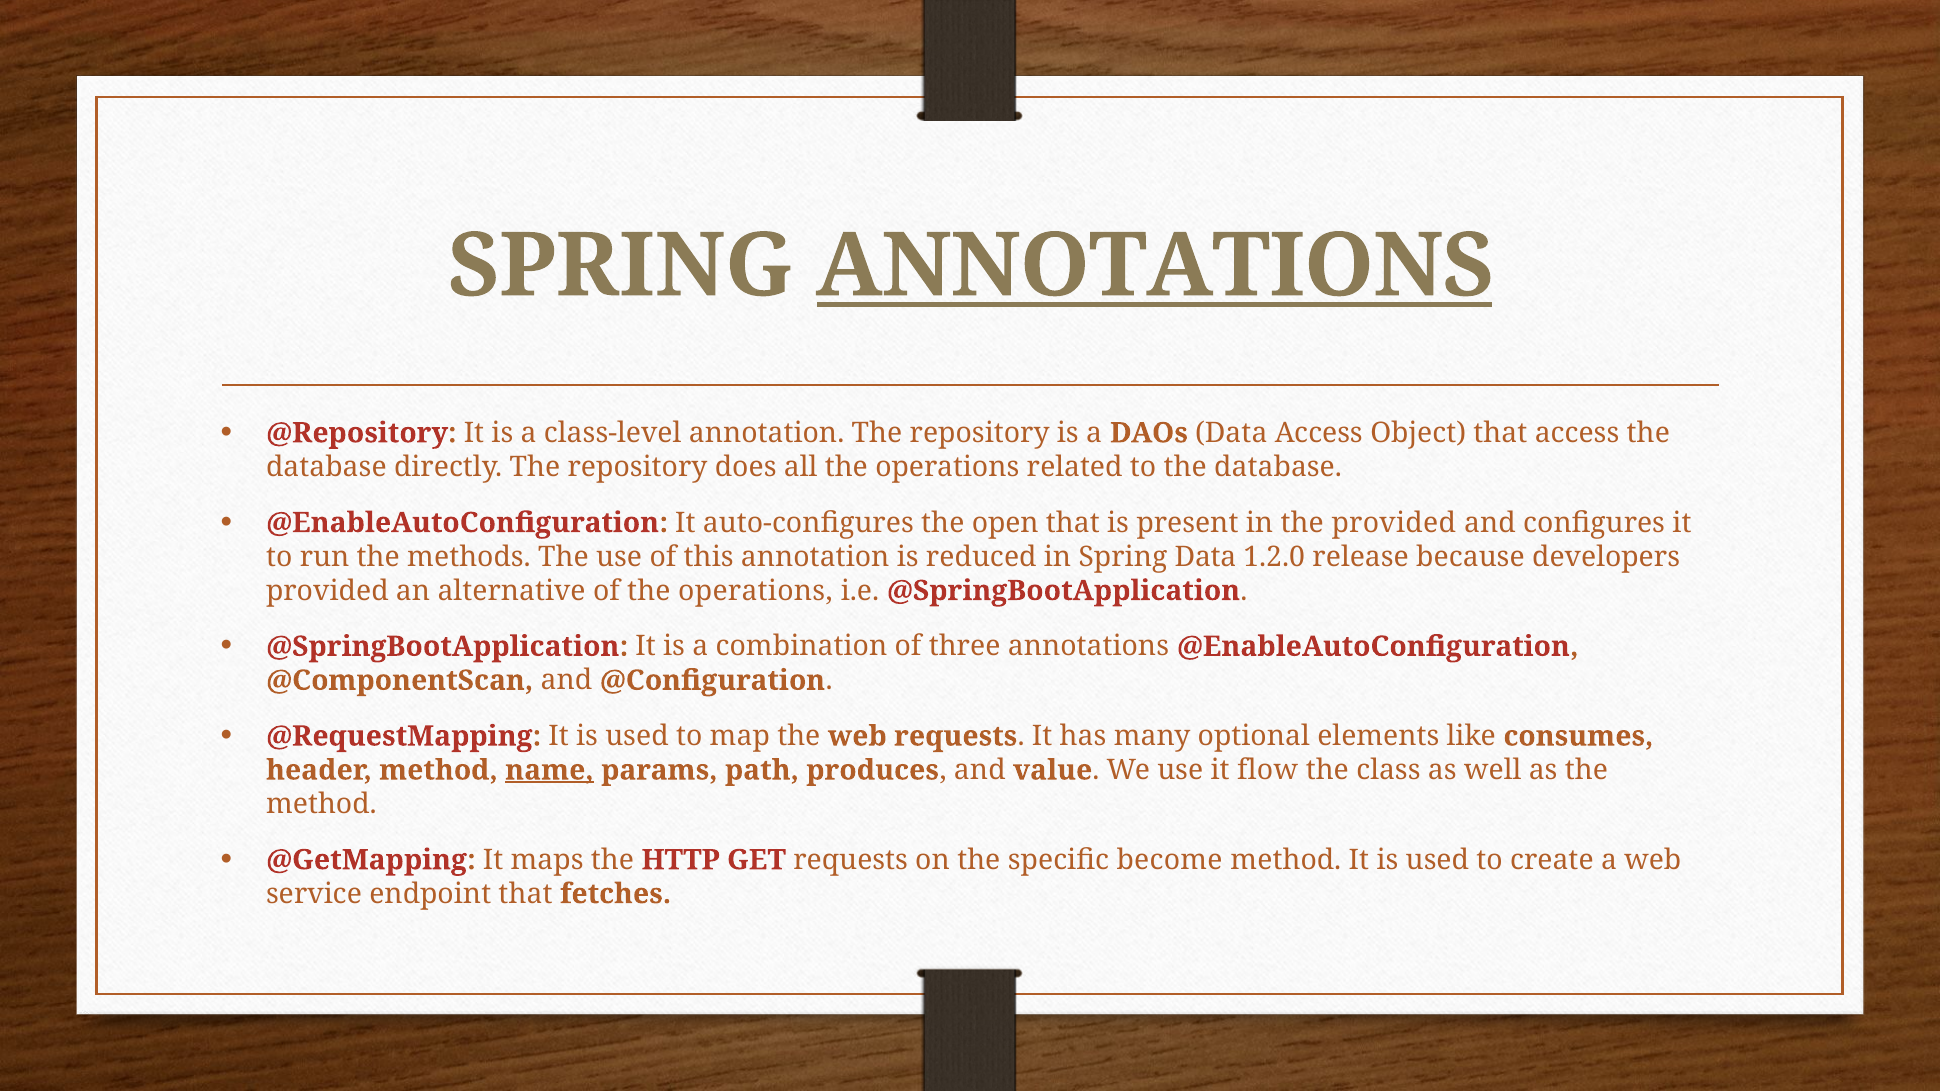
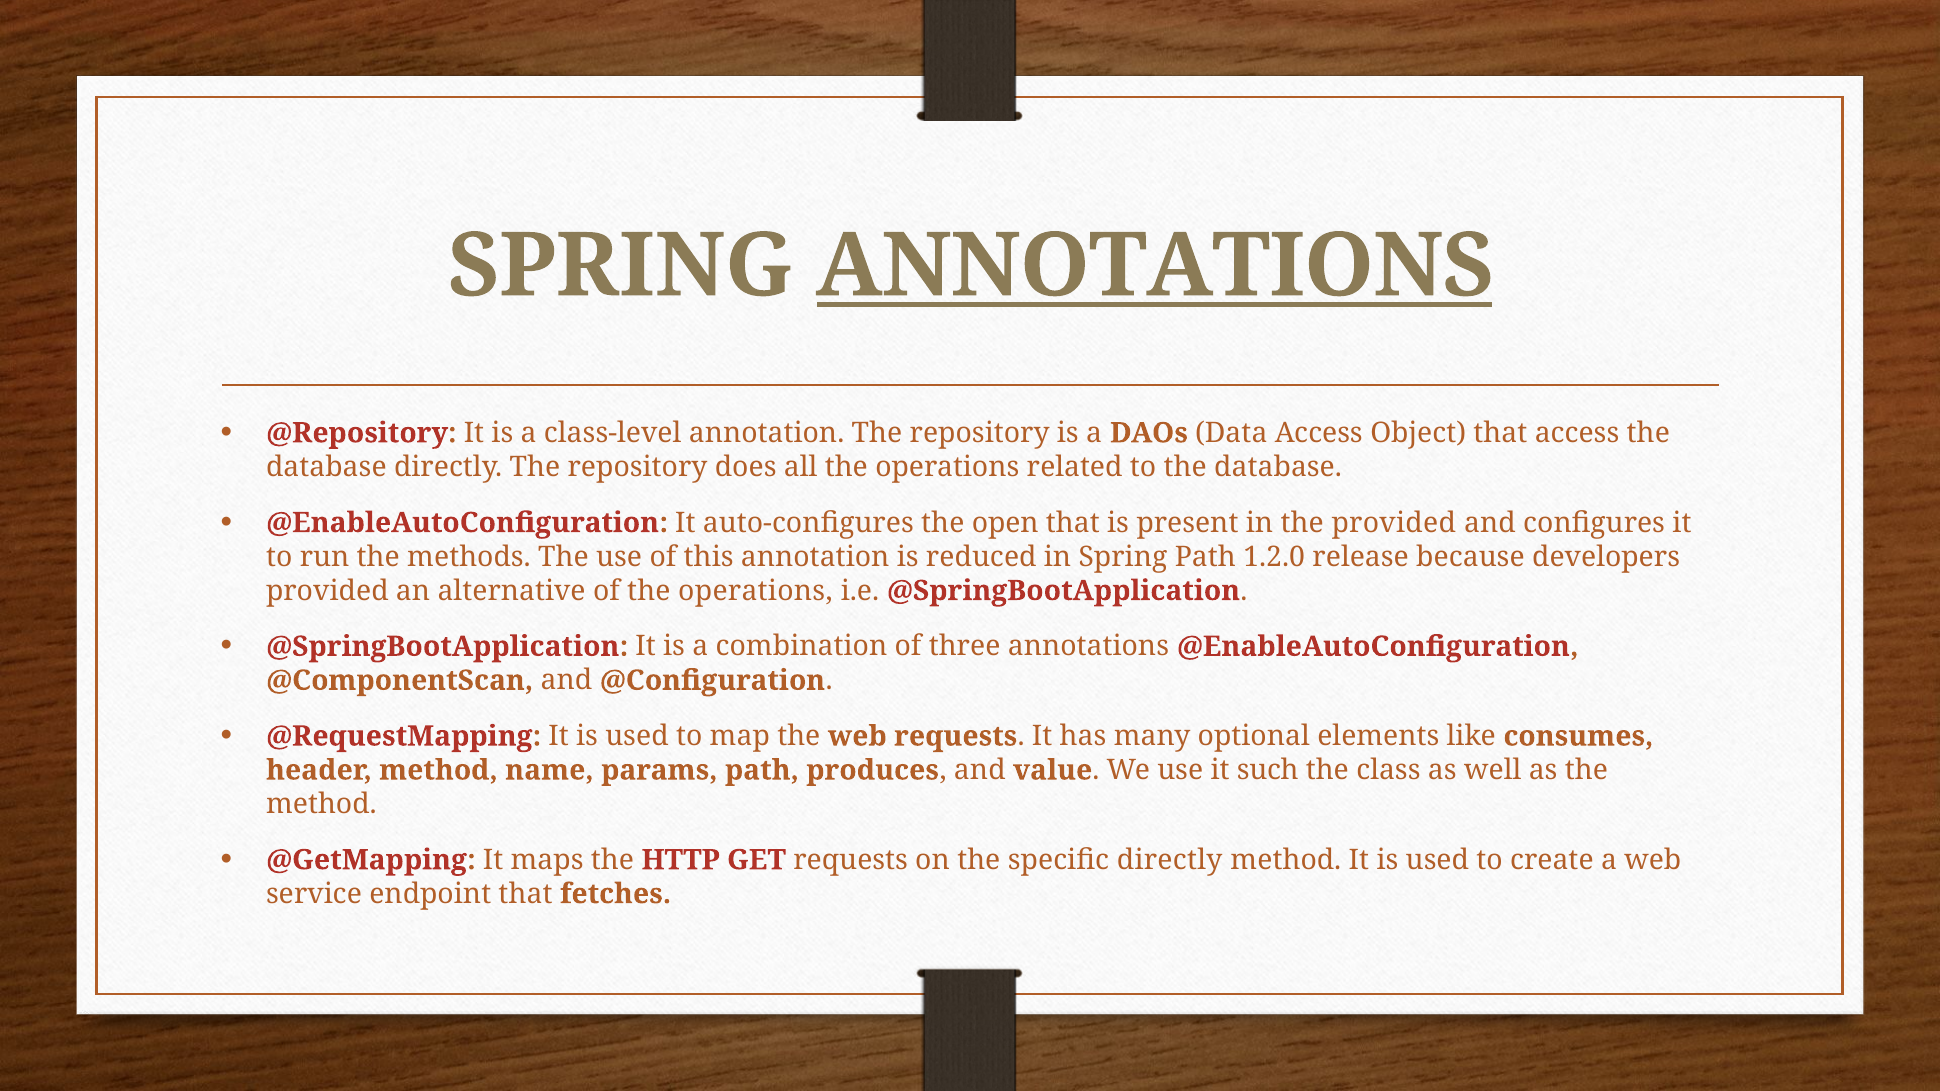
Spring Data: Data -> Path
name underline: present -> none
flow: flow -> such
specific become: become -> directly
